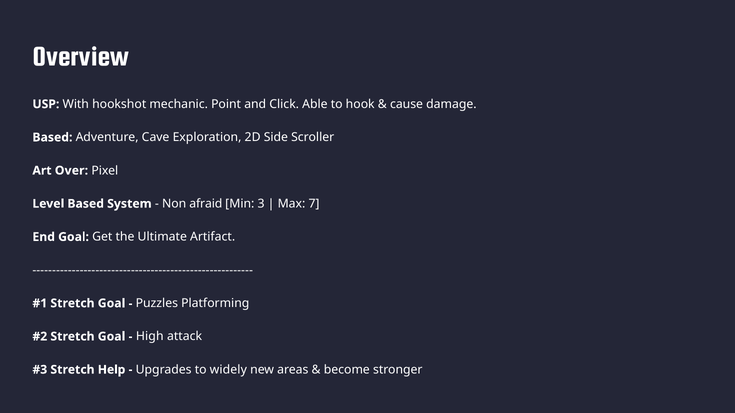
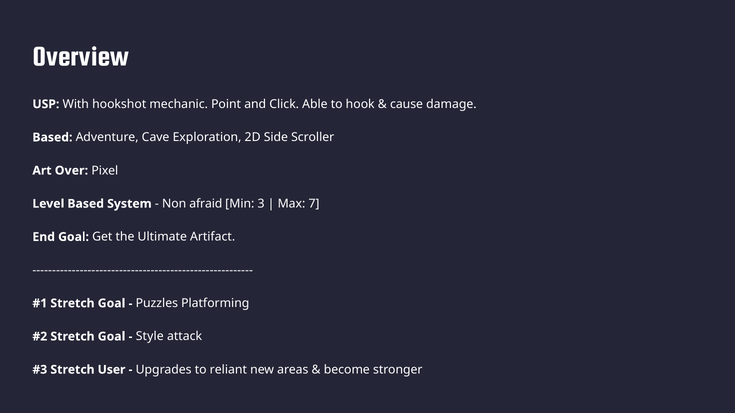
High: High -> Style
Help: Help -> User
widely: widely -> reliant
